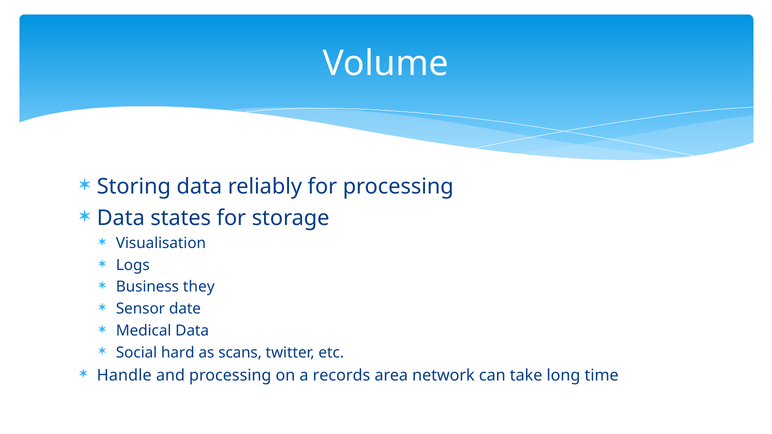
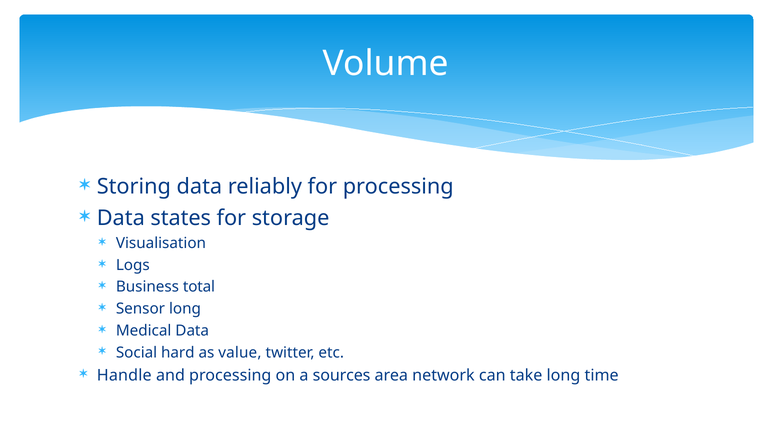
they: they -> total
Sensor date: date -> long
scans: scans -> value
records: records -> sources
